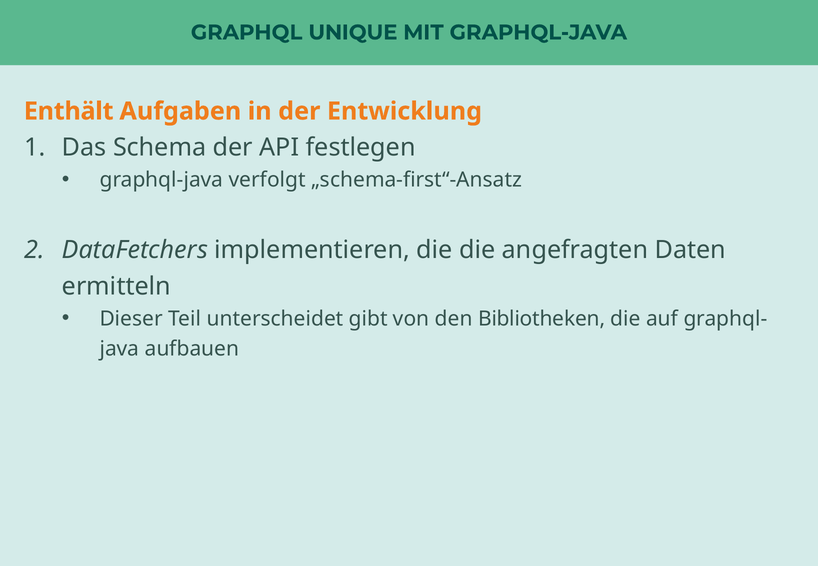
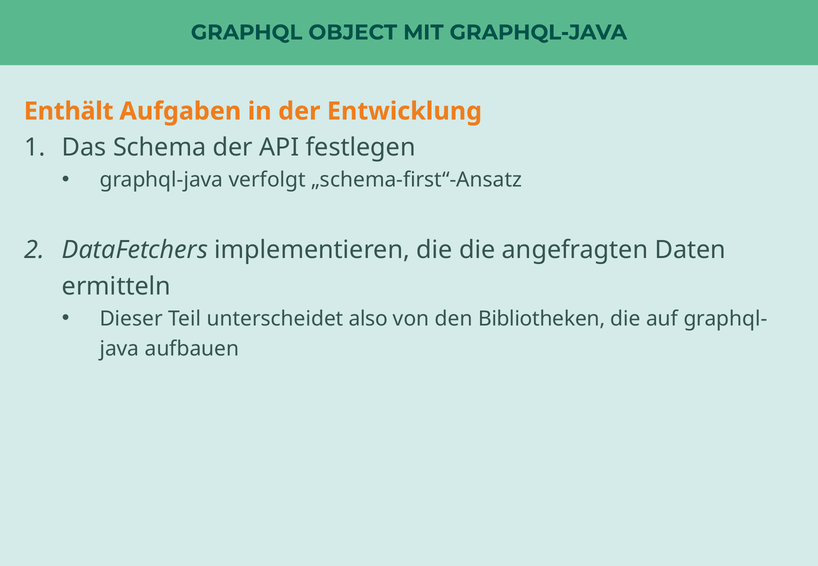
UNIQUE: UNIQUE -> OBJECT
gibt: gibt -> also
